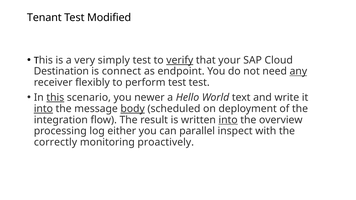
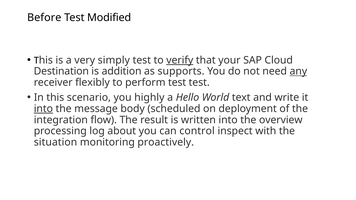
Tenant: Tenant -> Before
connect: connect -> addition
endpoint: endpoint -> supports
this underline: present -> none
newer: newer -> highly
body underline: present -> none
into at (228, 120) underline: present -> none
either: either -> about
parallel: parallel -> control
correctly: correctly -> situation
